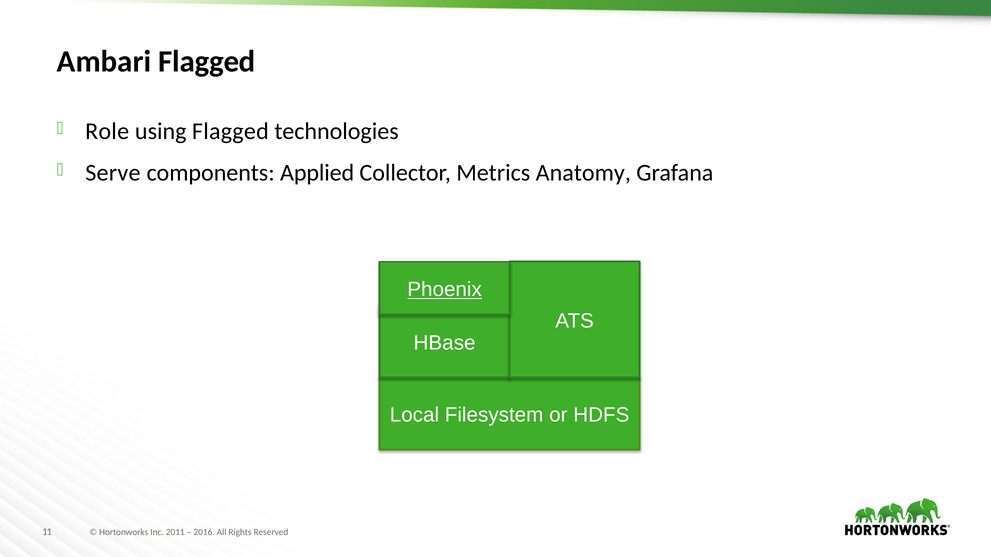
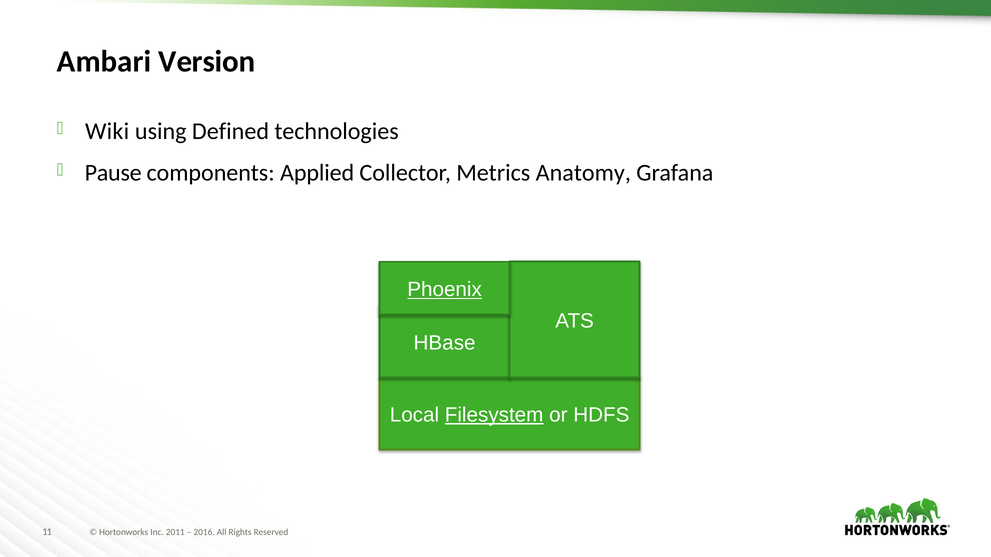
Ambari Flagged: Flagged -> Version
Role: Role -> Wiki
using Flagged: Flagged -> Defined
Serve: Serve -> Pause
Filesystem underline: none -> present
